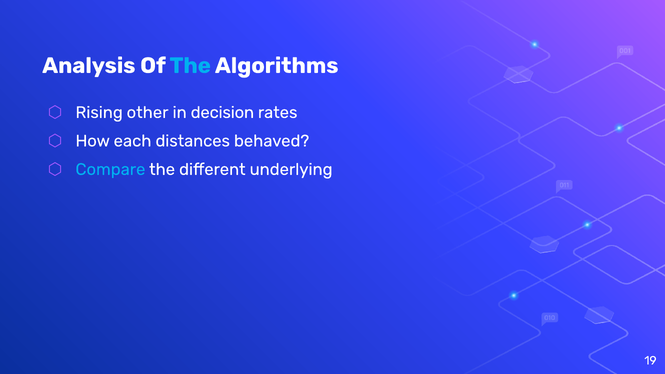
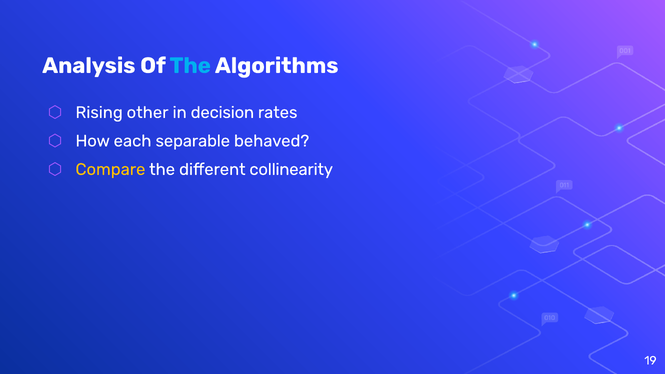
distances: distances -> separable
Compare colour: light blue -> yellow
underlying: underlying -> collinearity
